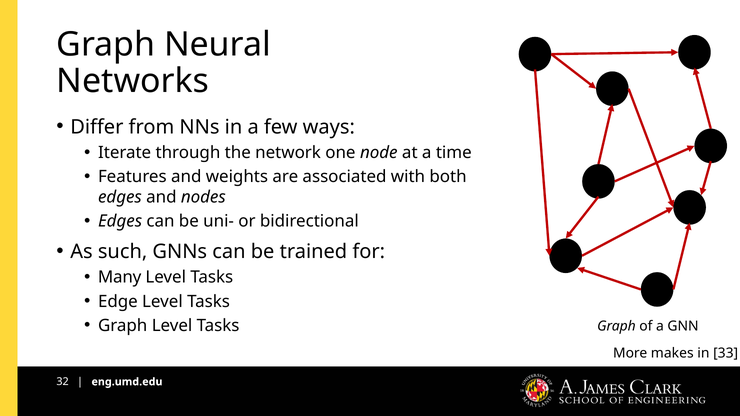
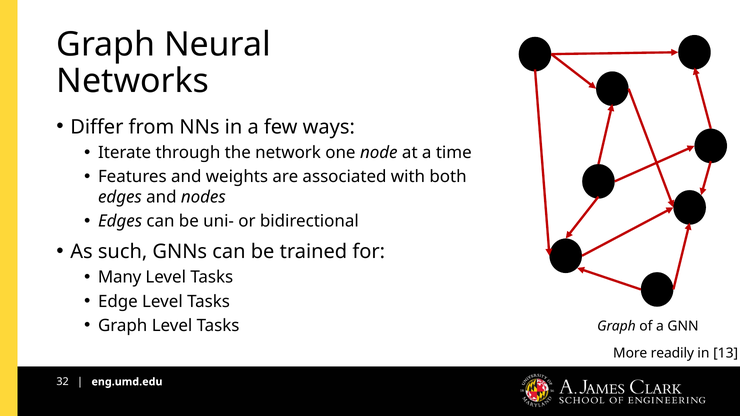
makes: makes -> readily
33: 33 -> 13
